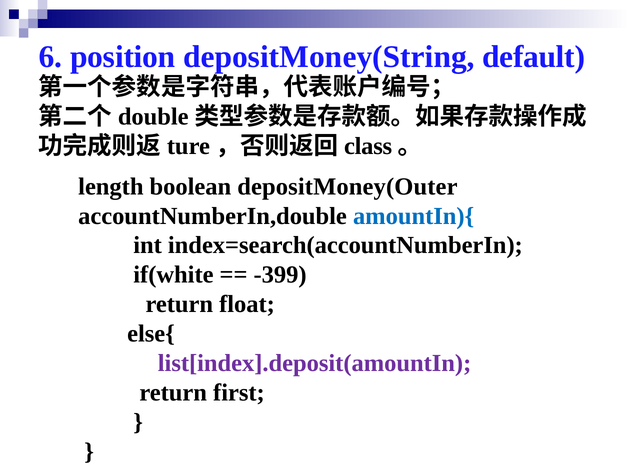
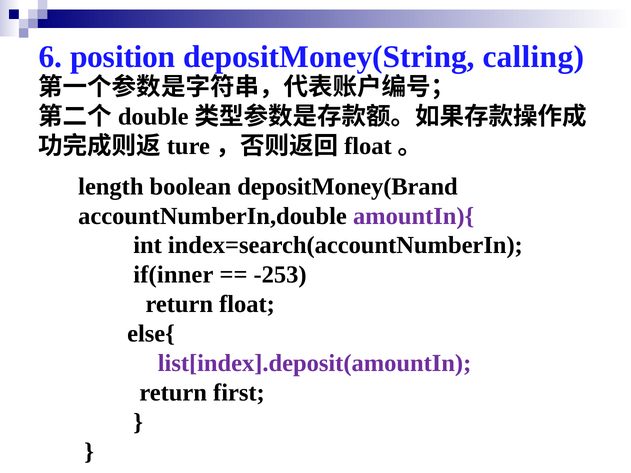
default: default -> calling
class at (368, 146): class -> float
depositMoney(Outer: depositMoney(Outer -> depositMoney(Brand
amountIn){ colour: blue -> purple
if(white: if(white -> if(inner
-399: -399 -> -253
